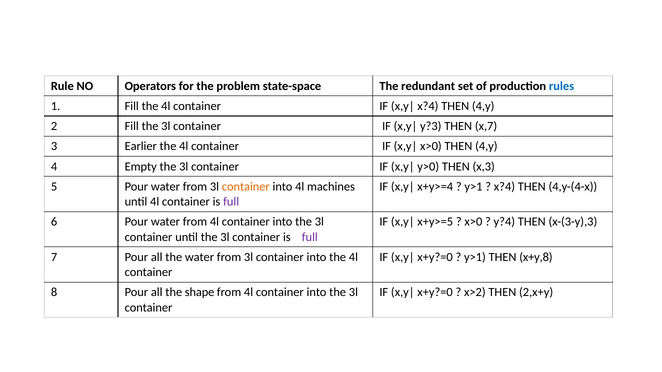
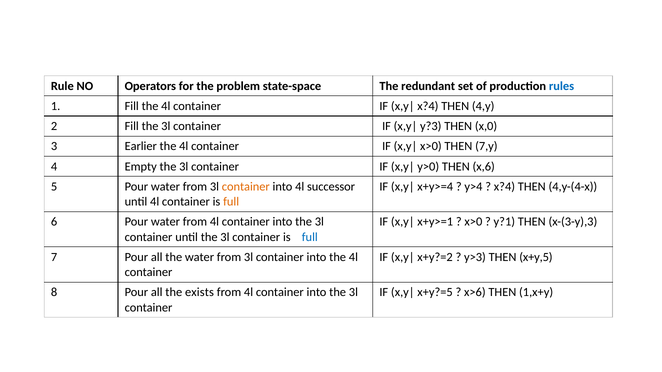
x,7: x,7 -> x,0
x>0 THEN 4,y: 4,y -> 7,y
x,3: x,3 -> x,6
machines: machines -> successor
y>1 at (473, 187): y>1 -> y>4
full at (231, 202) colour: purple -> orange
x+y>=5: x+y>=5 -> x+y>=1
y?4: y?4 -> y?1
full at (310, 237) colour: purple -> blue
x+y?=0 at (435, 257): x+y?=0 -> x+y?=2
y>1 at (475, 257): y>1 -> y>3
x+y,8: x+y,8 -> x+y,5
shape: shape -> exists
x+y?=0 at (435, 293): x+y?=0 -> x+y?=5
x>2: x>2 -> x>6
2,x+y: 2,x+y -> 1,x+y
